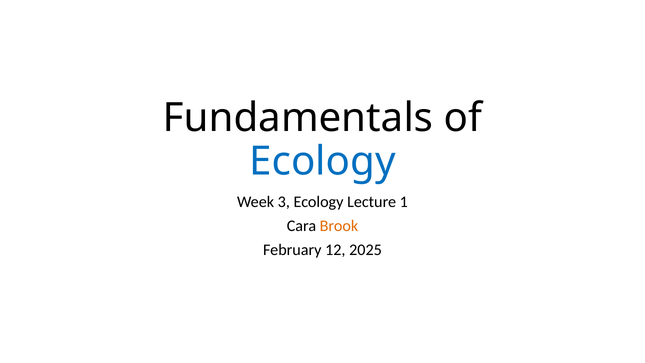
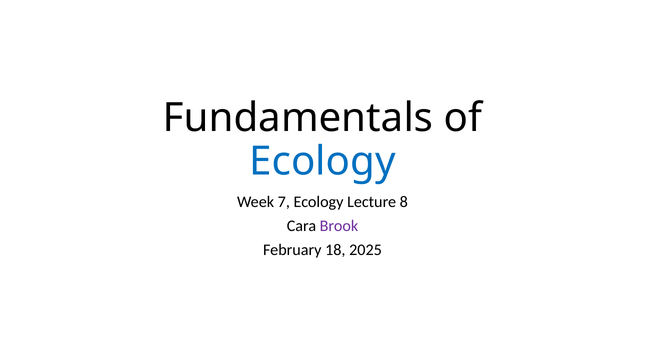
3: 3 -> 7
1: 1 -> 8
Brook colour: orange -> purple
12: 12 -> 18
